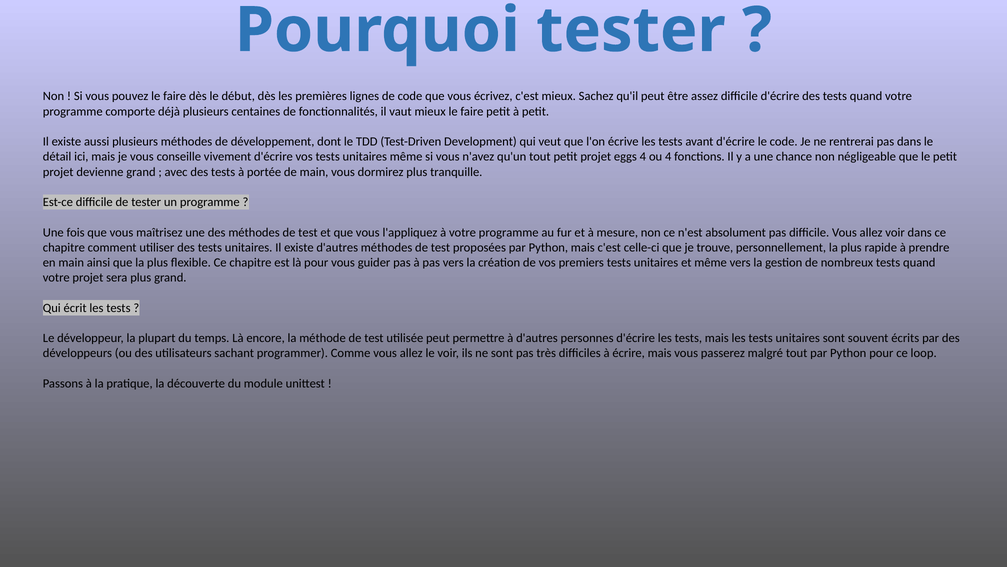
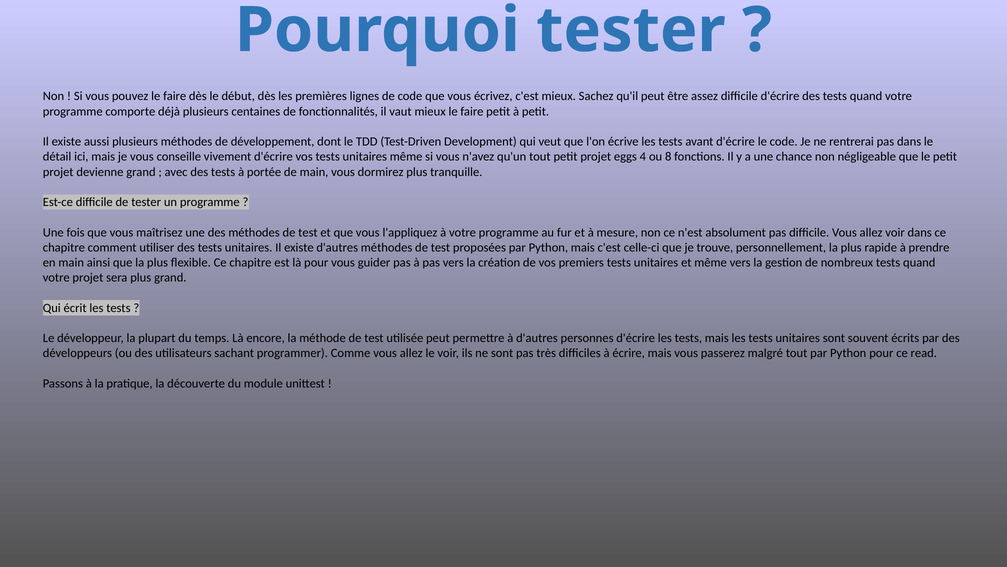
ou 4: 4 -> 8
loop: loop -> read
